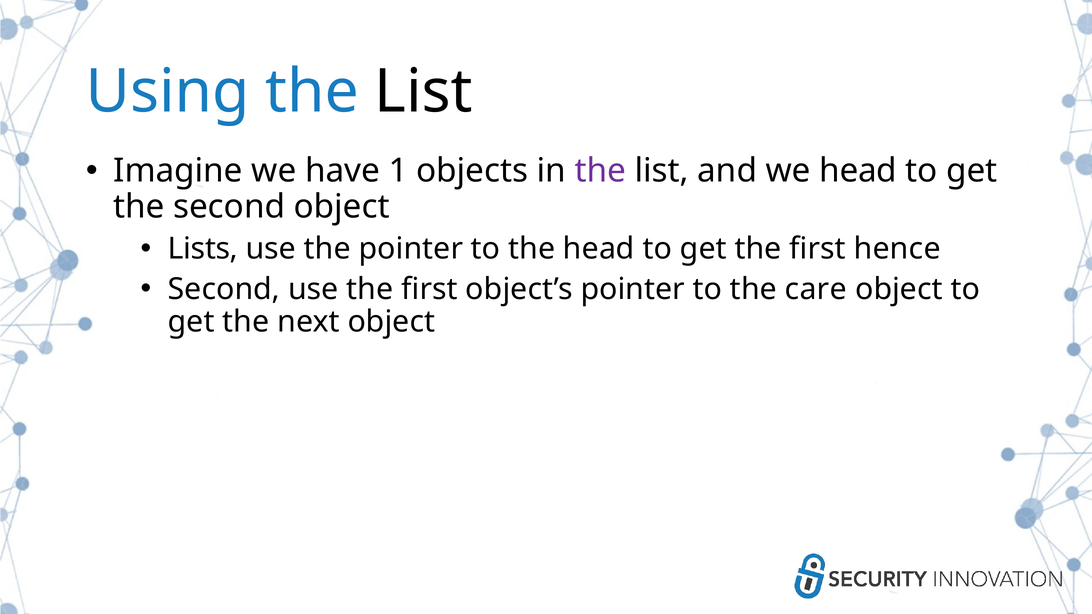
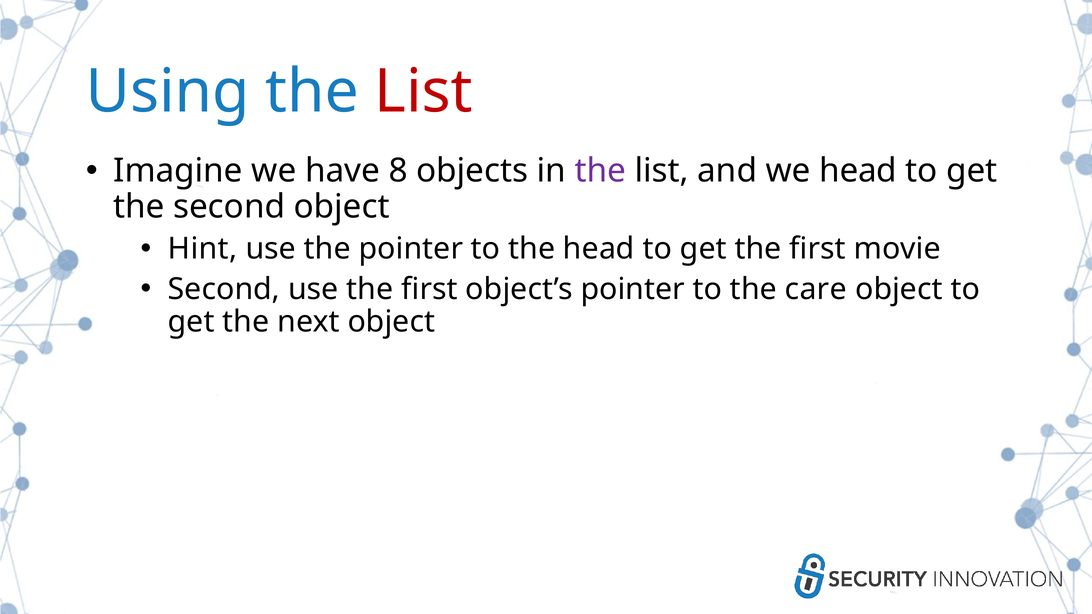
List at (424, 92) colour: black -> red
1: 1 -> 8
Lists: Lists -> Hint
hence: hence -> movie
